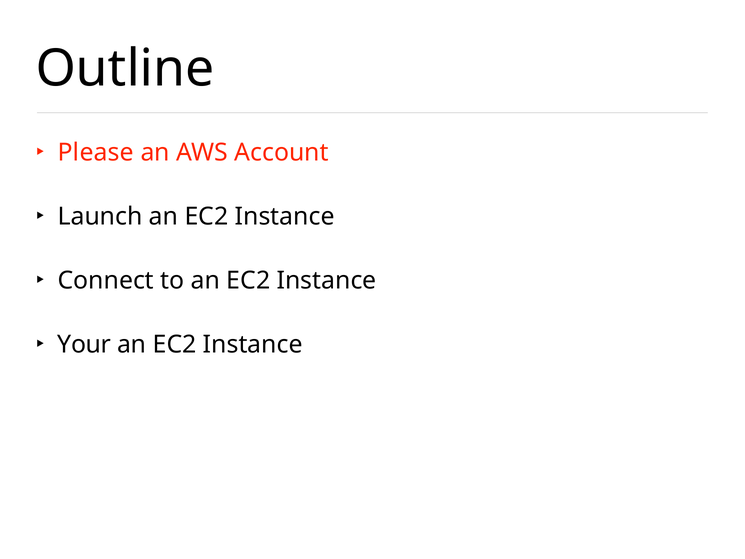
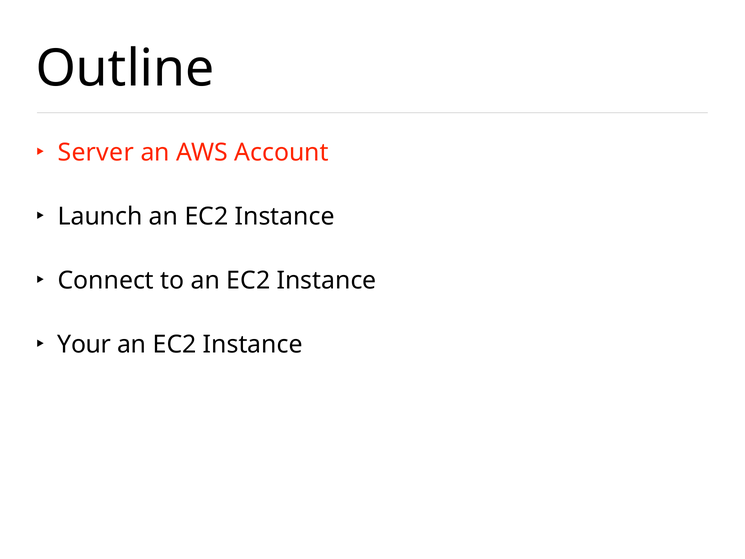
Please: Please -> Server
